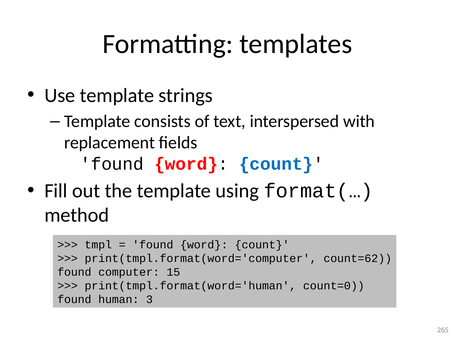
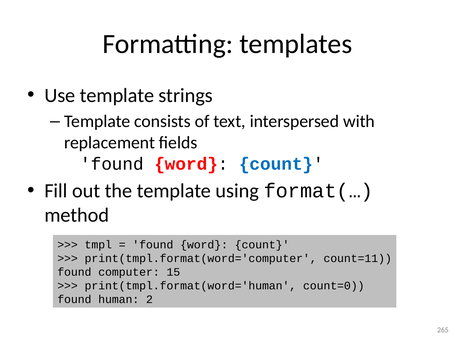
count=62: count=62 -> count=11
3: 3 -> 2
